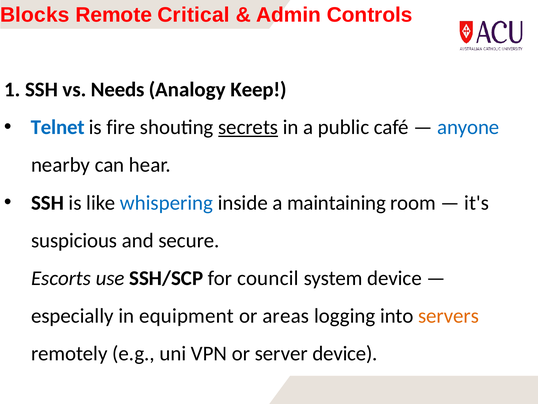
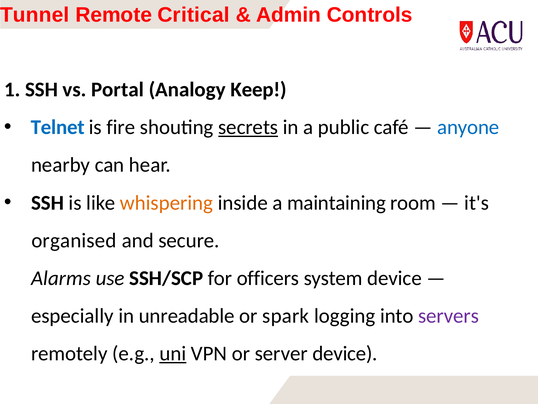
Blocks: Blocks -> Tunnel
Needs: Needs -> Portal
whispering colour: blue -> orange
suspicious: suspicious -> organised
Escorts: Escorts -> Alarms
council: council -> officers
equipment: equipment -> unreadable
areas: areas -> spark
servers colour: orange -> purple
uni underline: none -> present
